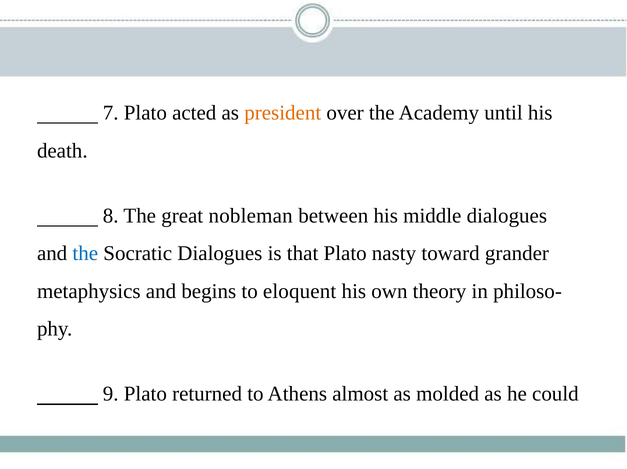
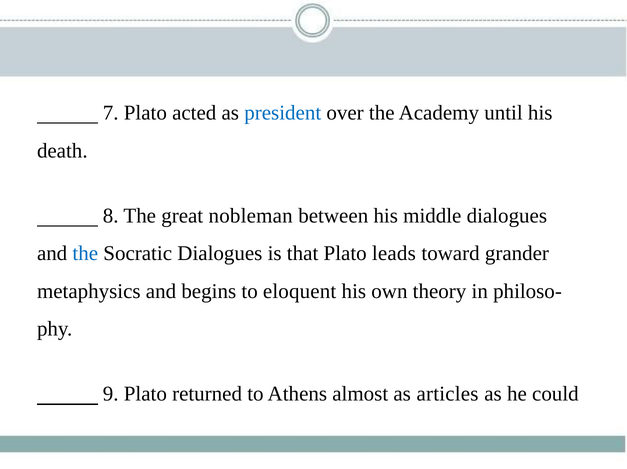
president colour: orange -> blue
nasty: nasty -> leads
molded: molded -> articles
